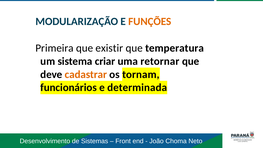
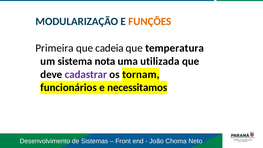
existir: existir -> cadeia
criar: criar -> nota
retornar: retornar -> utilizada
cadastrar colour: orange -> purple
determinada: determinada -> necessitamos
